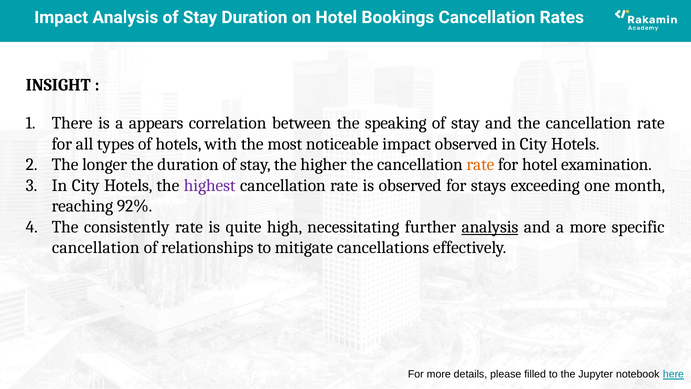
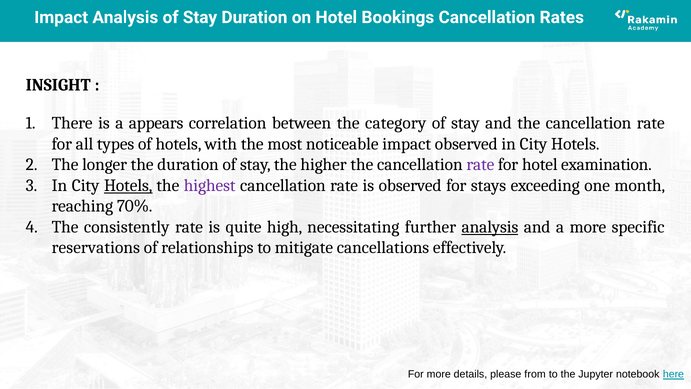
speaking: speaking -> category
rate at (480, 165) colour: orange -> purple
Hotels at (128, 185) underline: none -> present
92%: 92% -> 70%
cancellation at (96, 248): cancellation -> reservations
filled: filled -> from
